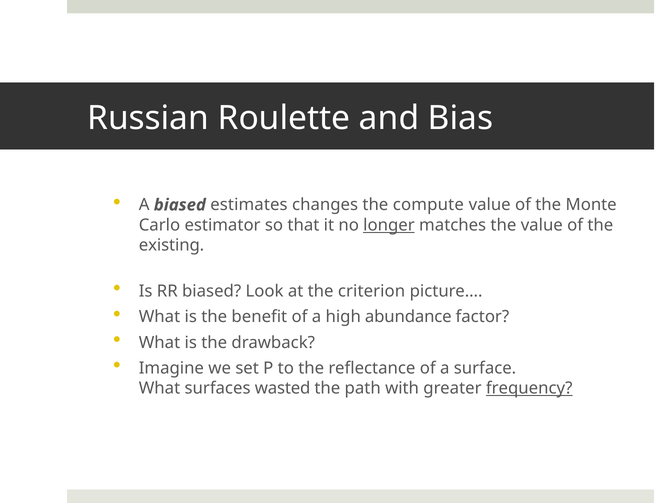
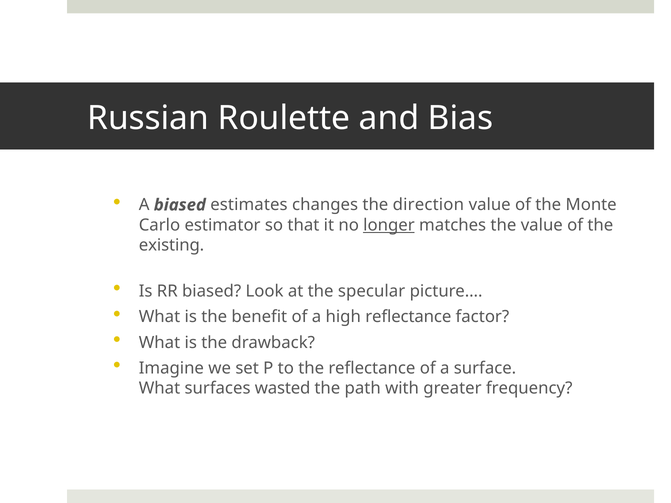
compute: compute -> direction
criterion: criterion -> specular
high abundance: abundance -> reflectance
frequency underline: present -> none
